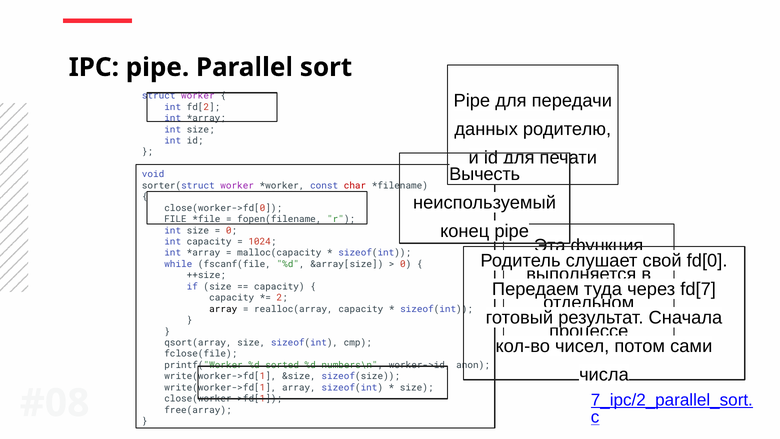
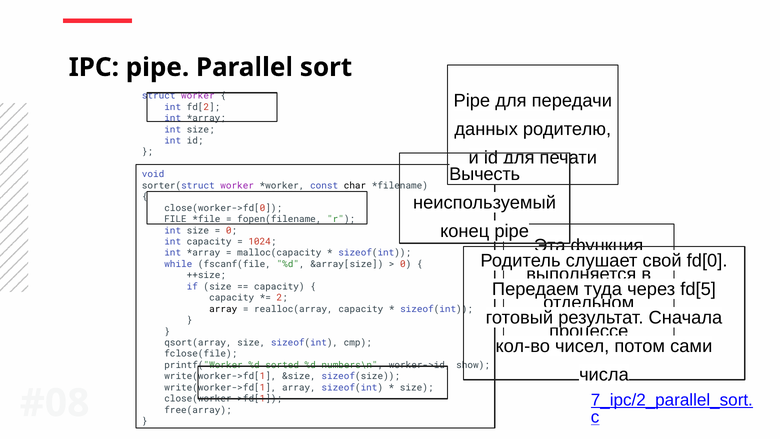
char at (355, 185) colour: red -> black
fd[7: fd[7 -> fd[5
anon: anon -> show
